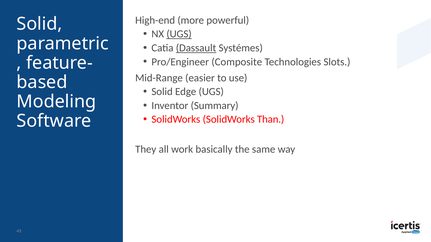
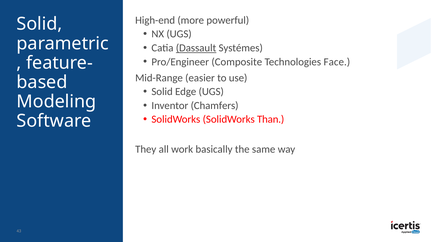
UGS at (179, 34) underline: present -> none
Slots: Slots -> Face
Summary: Summary -> Chamfers
